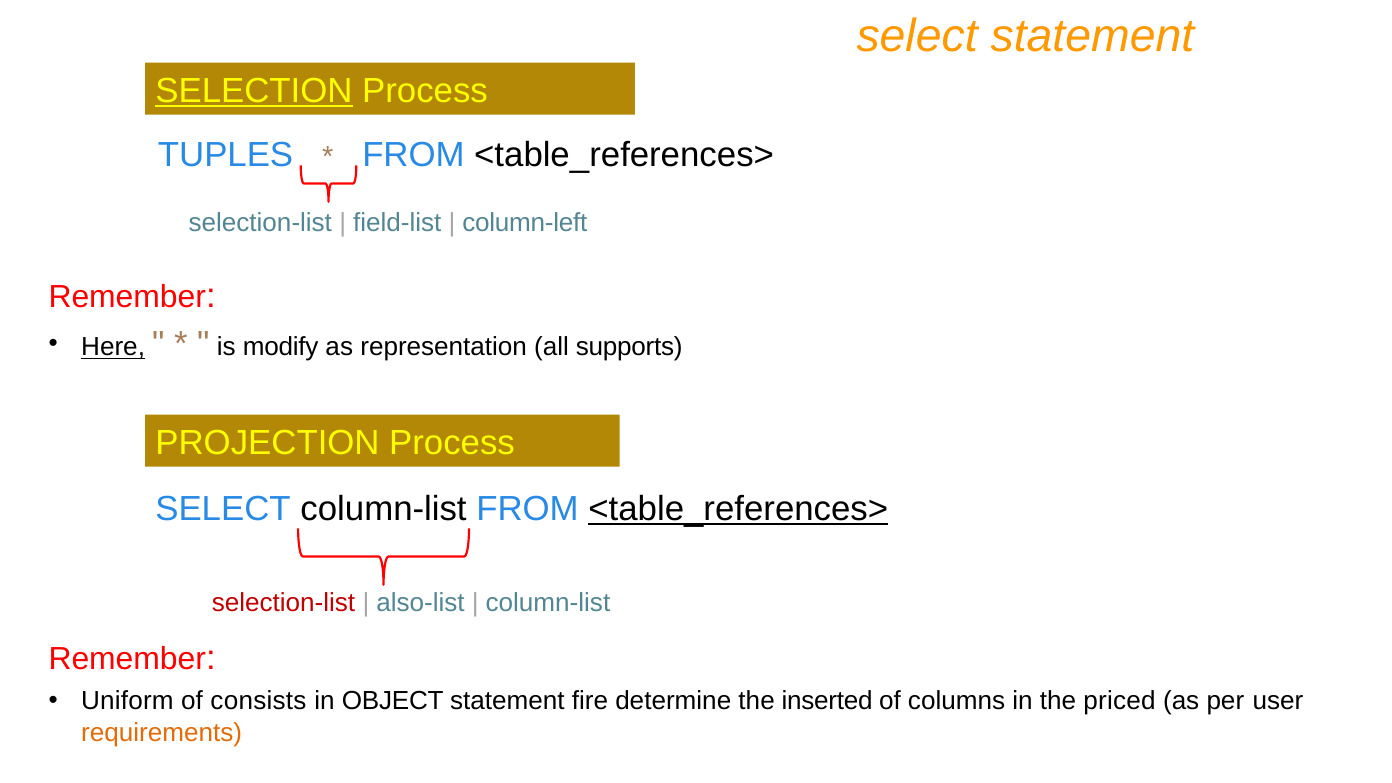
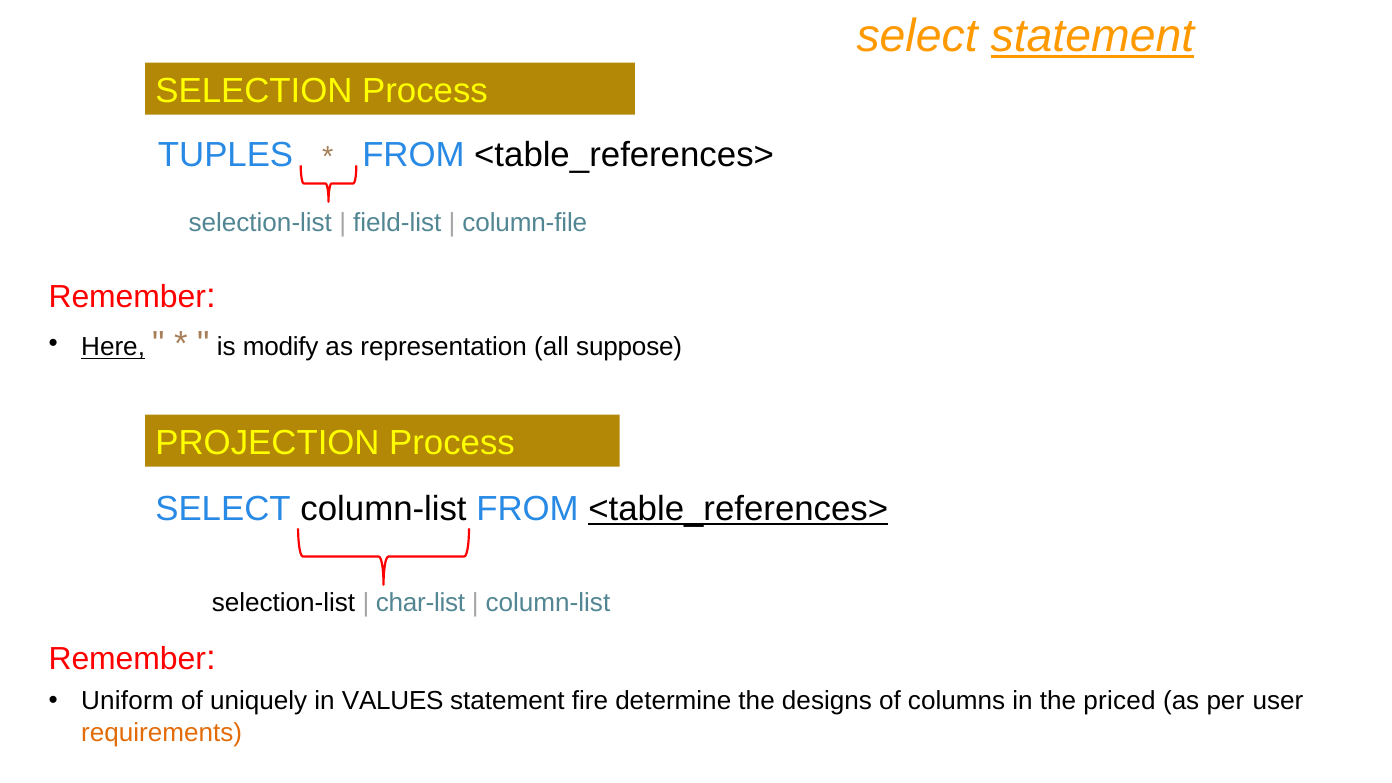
statement at (1092, 36) underline: none -> present
SELECTION underline: present -> none
column-left: column-left -> column-file
supports: supports -> suppose
selection-list at (284, 603) colour: red -> black
also-list: also-list -> char-list
consists: consists -> uniquely
OBJECT: OBJECT -> VALUES
inserted: inserted -> designs
